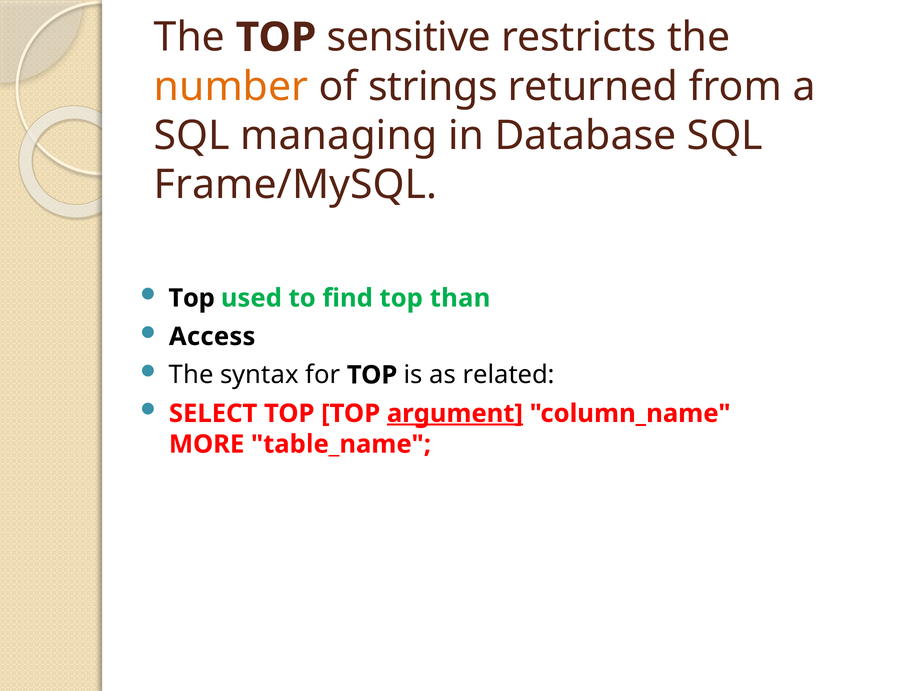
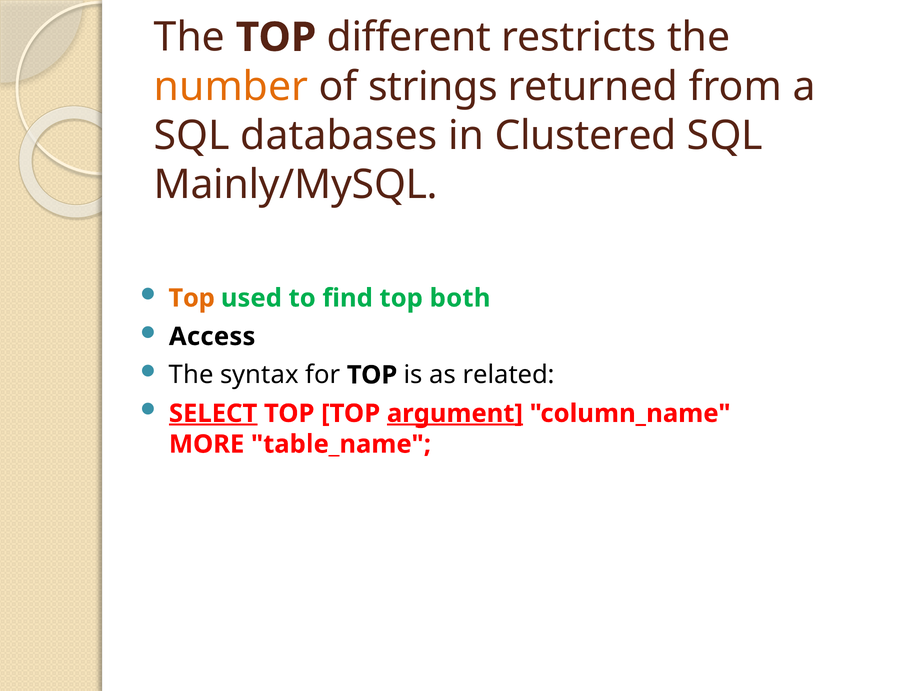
sensitive: sensitive -> different
managing: managing -> databases
Database: Database -> Clustered
Frame/MySQL: Frame/MySQL -> Mainly/MySQL
Top at (192, 298) colour: black -> orange
than: than -> both
SELECT underline: none -> present
